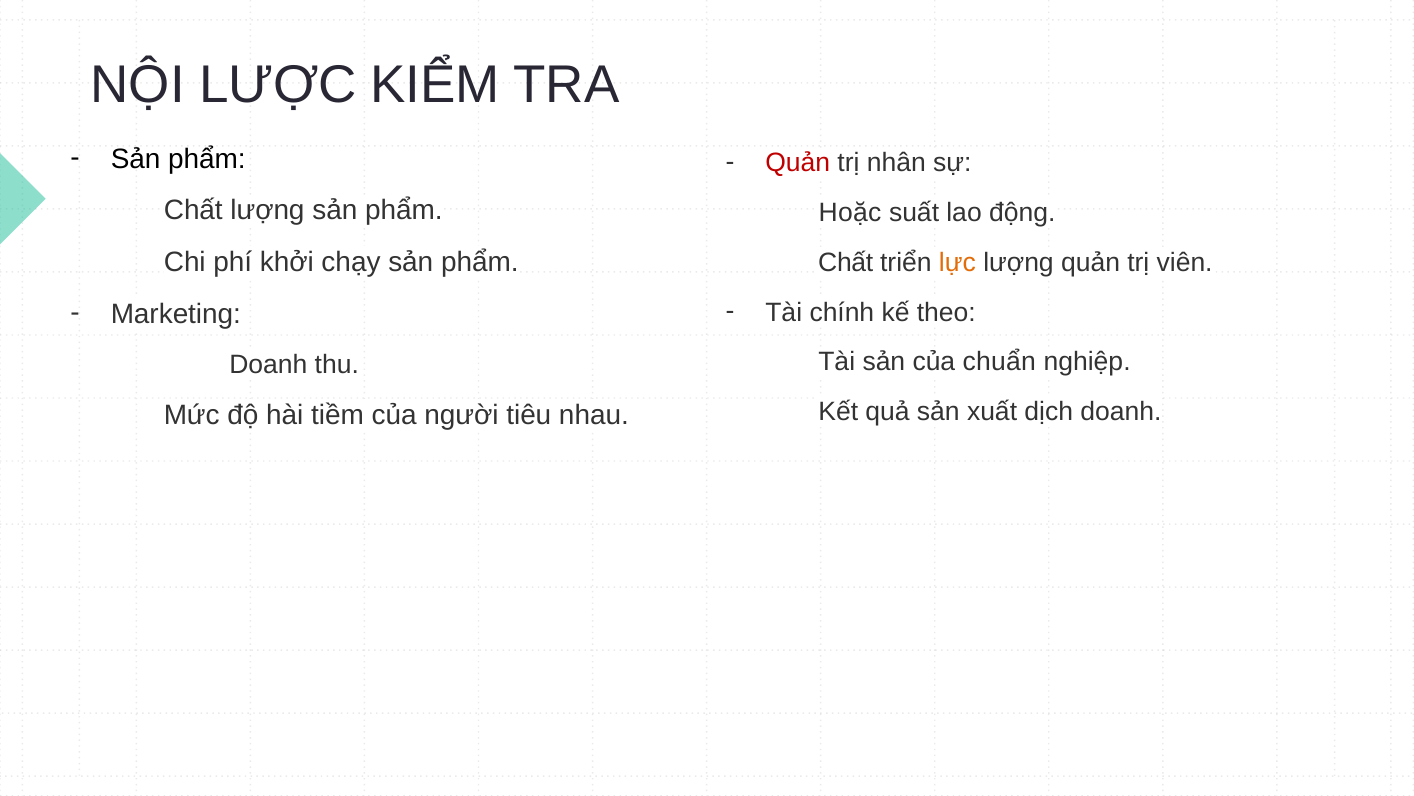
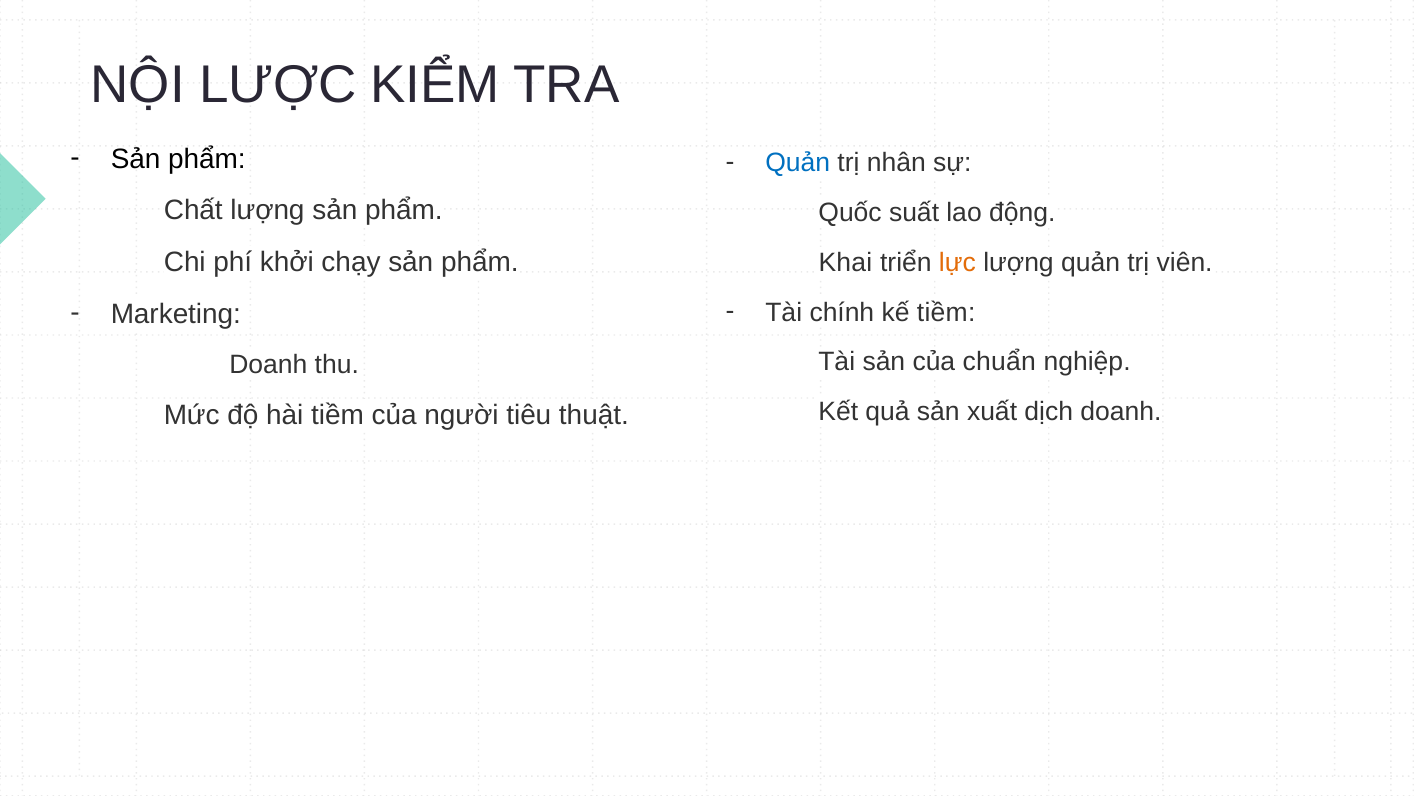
Quản at (798, 163) colour: red -> blue
Hoặc: Hoặc -> Quốc
Chất at (846, 262): Chất -> Khai
kế theo: theo -> tiềm
nhau: nhau -> thuật
